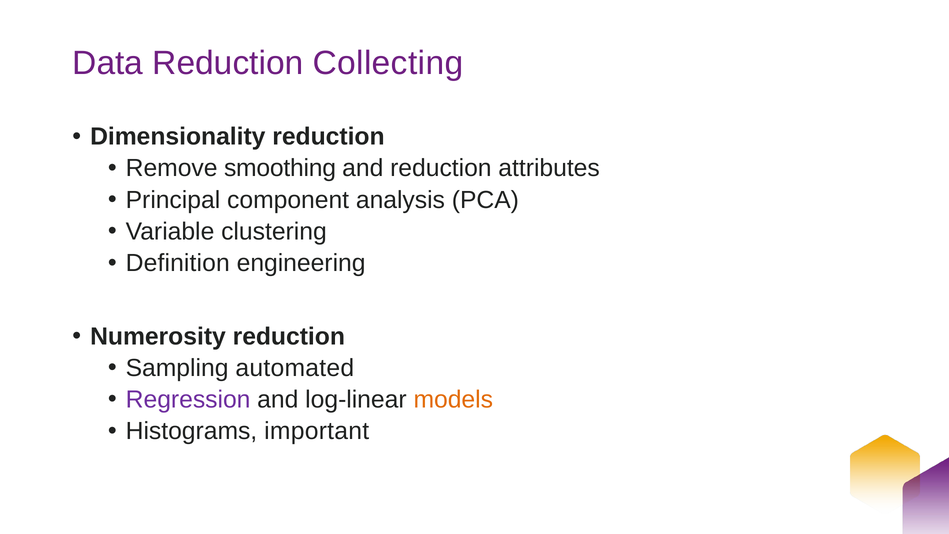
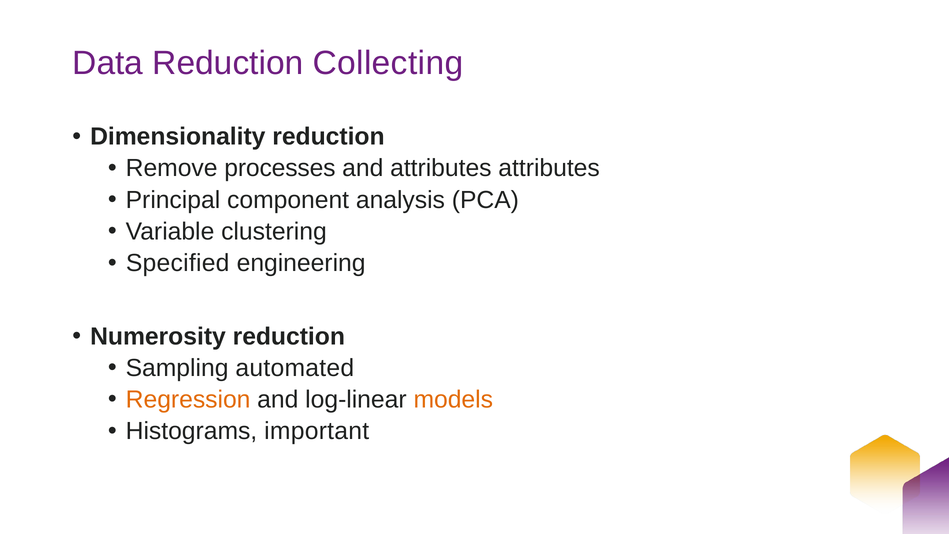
smoothing: smoothing -> processes
and reduction: reduction -> attributes
Definition: Definition -> Specified
Regression colour: purple -> orange
